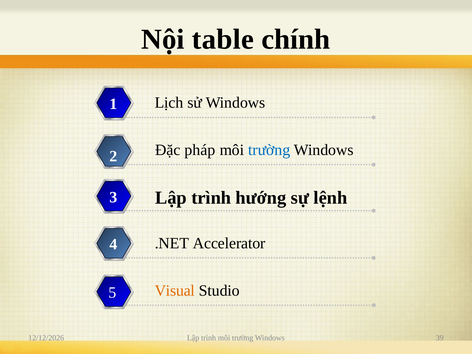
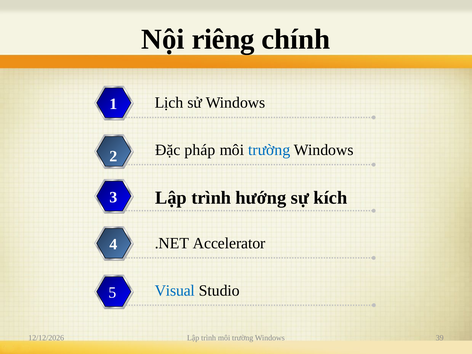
table: table -> riêng
lệnh: lệnh -> kích
Visual colour: orange -> blue
